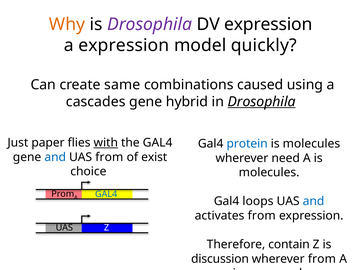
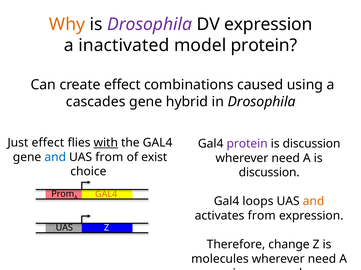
a expression: expression -> inactivated
model quickly: quickly -> protein
create same: same -> effect
Drosophila at (262, 102) underline: present -> none
Just paper: paper -> effect
protein at (247, 144) colour: blue -> purple
molecules at (311, 144): molecules -> discussion
molecules at (269, 173): molecules -> discussion
GAL4 at (106, 195) colour: blue -> orange
and at (314, 202) colour: blue -> orange
contain: contain -> change
discussion: discussion -> molecules
from at (322, 260): from -> need
